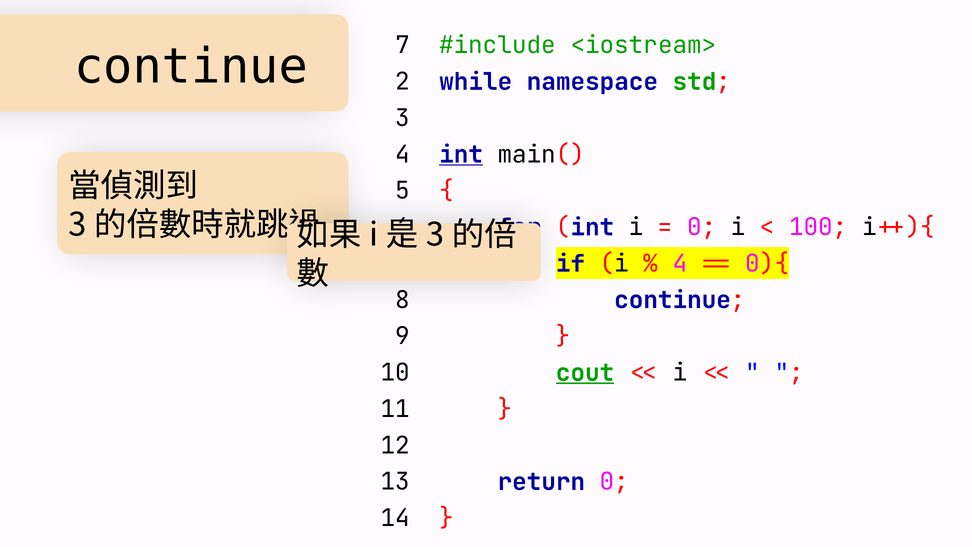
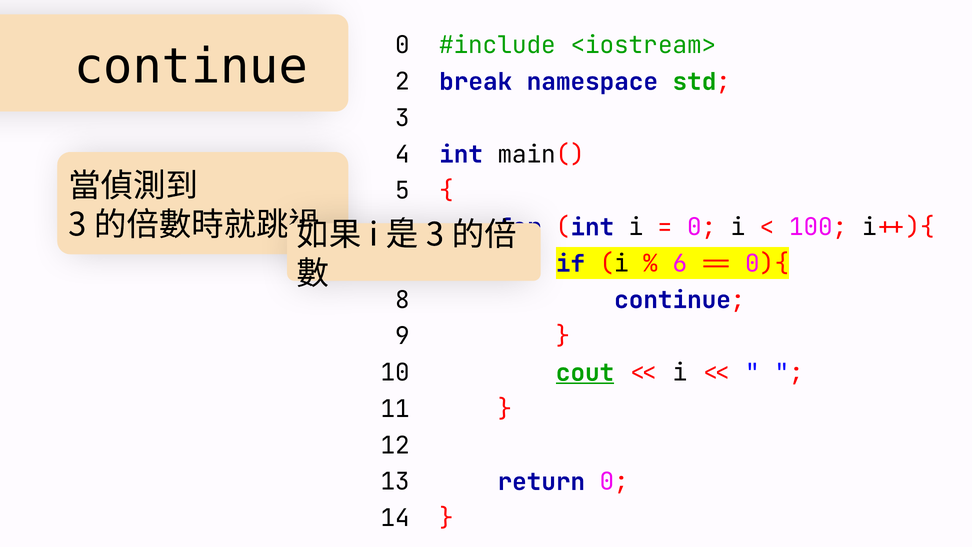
continue 7: 7 -> 0
while: while -> break
int at (461, 154) underline: present -> none
4 at (680, 264): 4 -> 6
